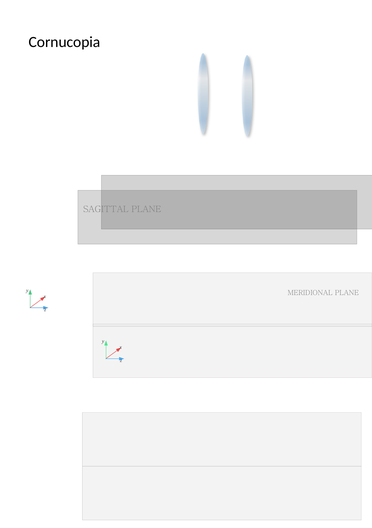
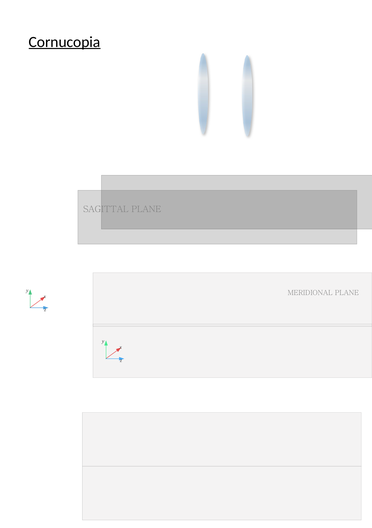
Cornucopia underline: none -> present
